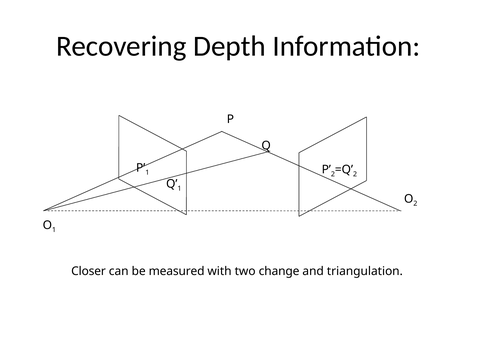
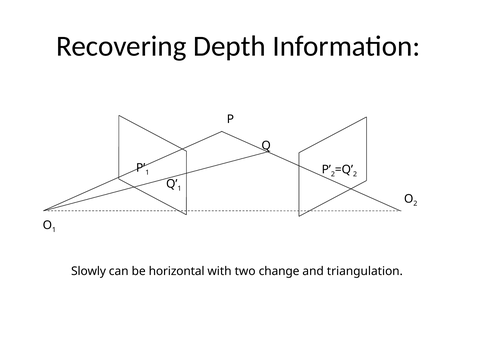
Closer: Closer -> Slowly
measured: measured -> horizontal
